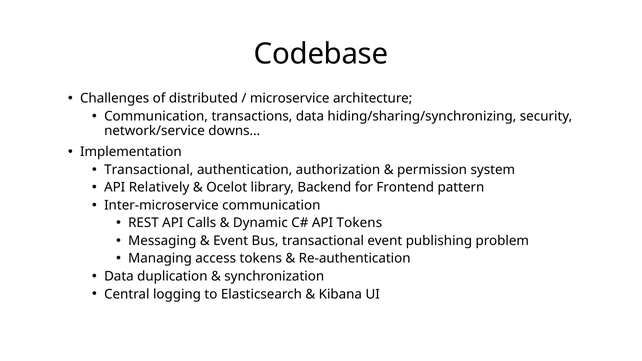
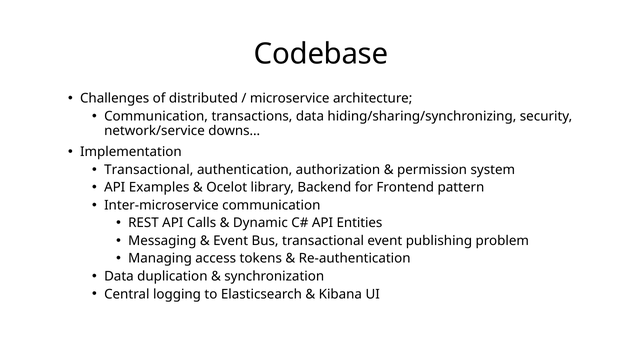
Relatively: Relatively -> Examples
API Tokens: Tokens -> Entities
